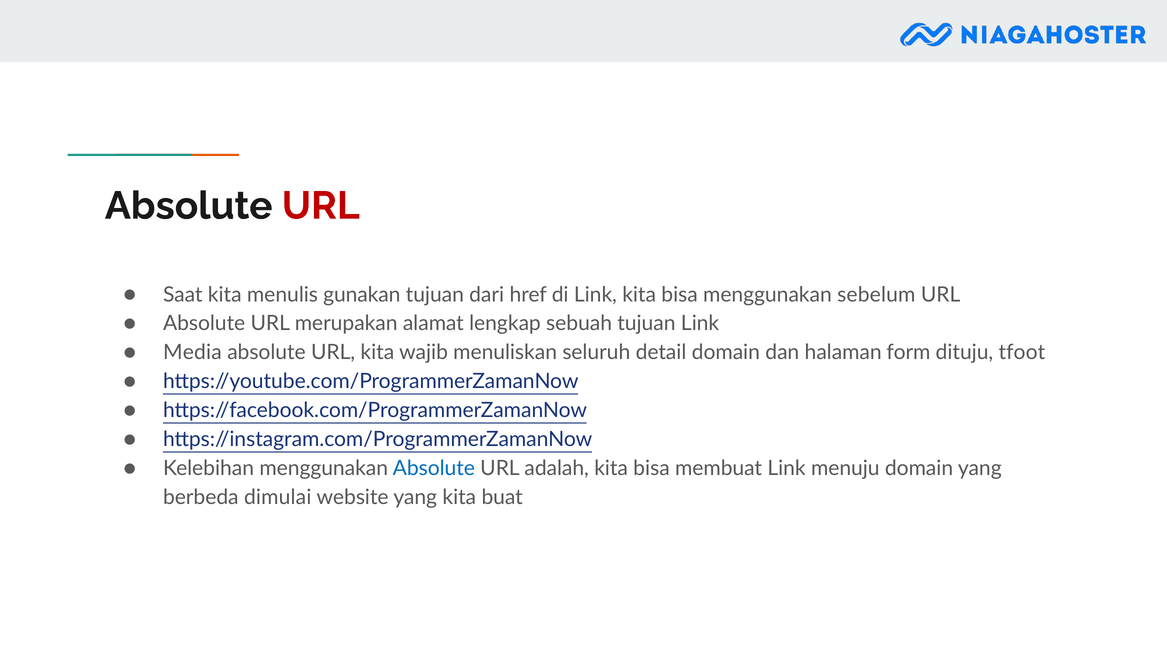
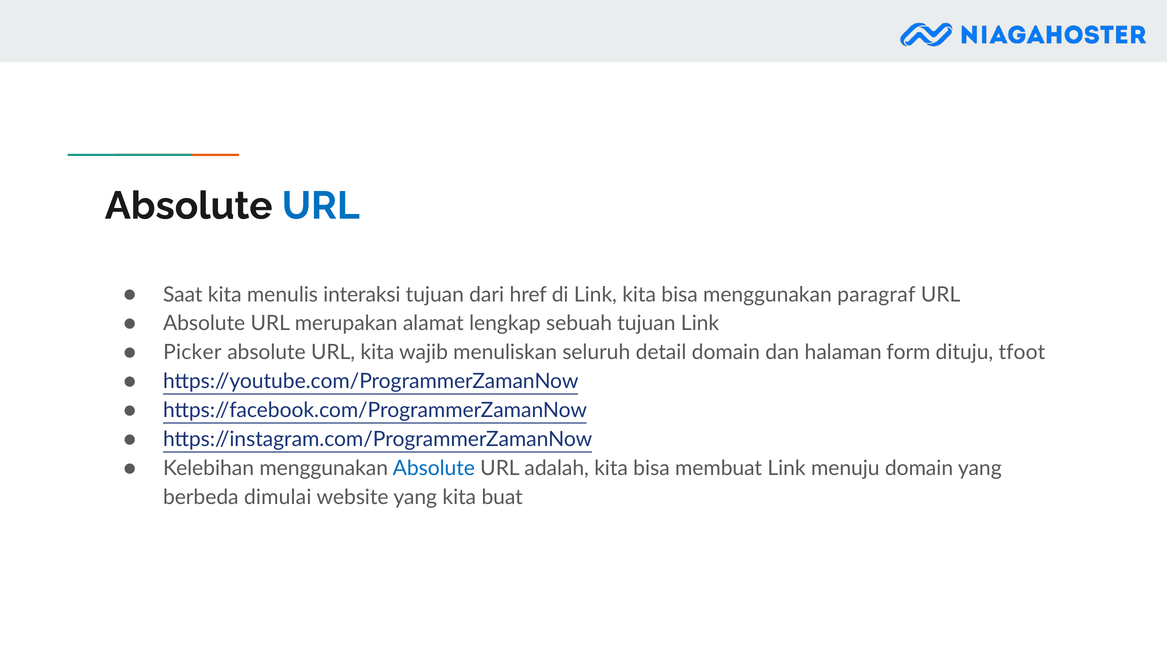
URL at (321, 206) colour: red -> blue
gunakan: gunakan -> interaksi
sebelum: sebelum -> paragraf
Media: Media -> Picker
